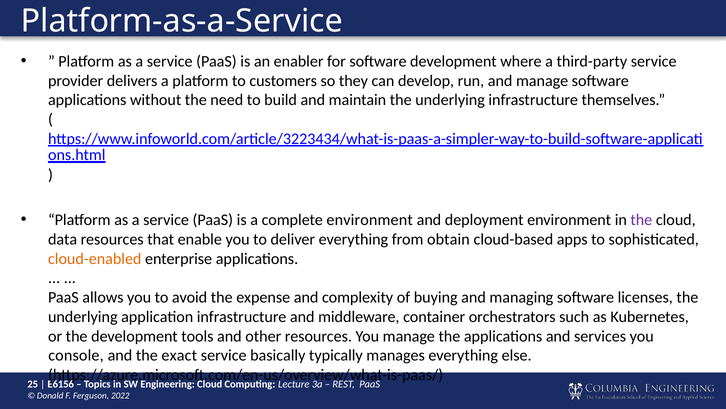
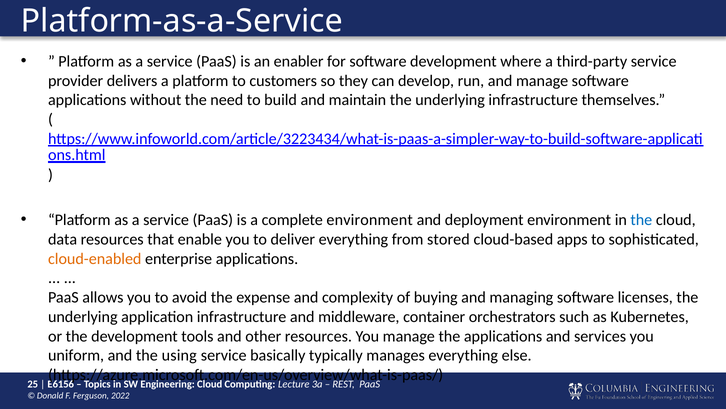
the at (641, 220) colour: purple -> blue
obtain: obtain -> stored
console: console -> uniform
exact: exact -> using
